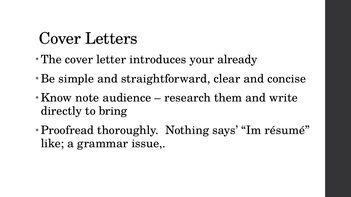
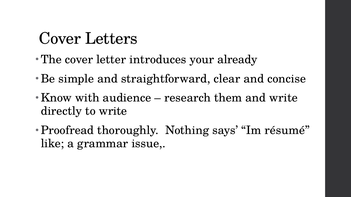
note: note -> with
to bring: bring -> write
